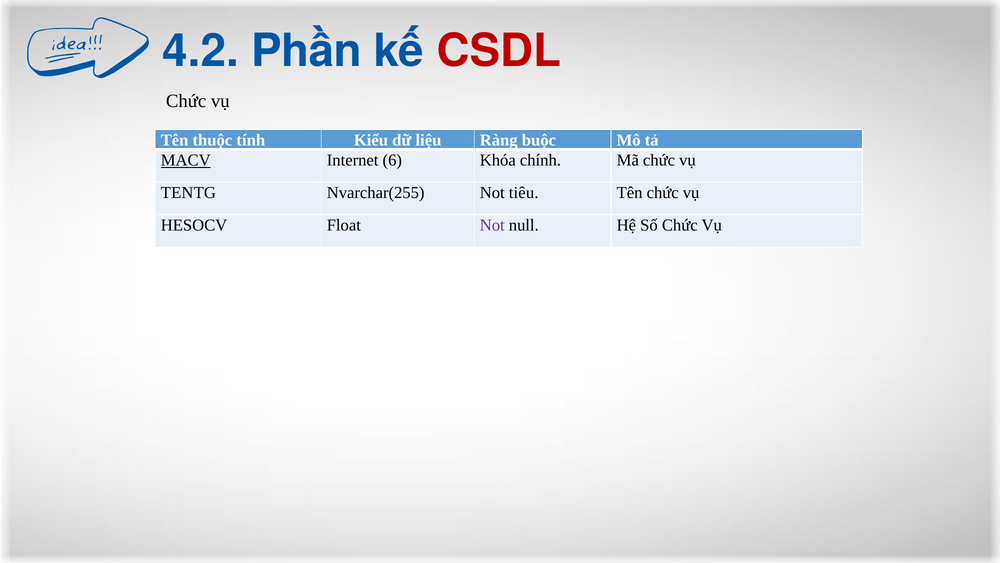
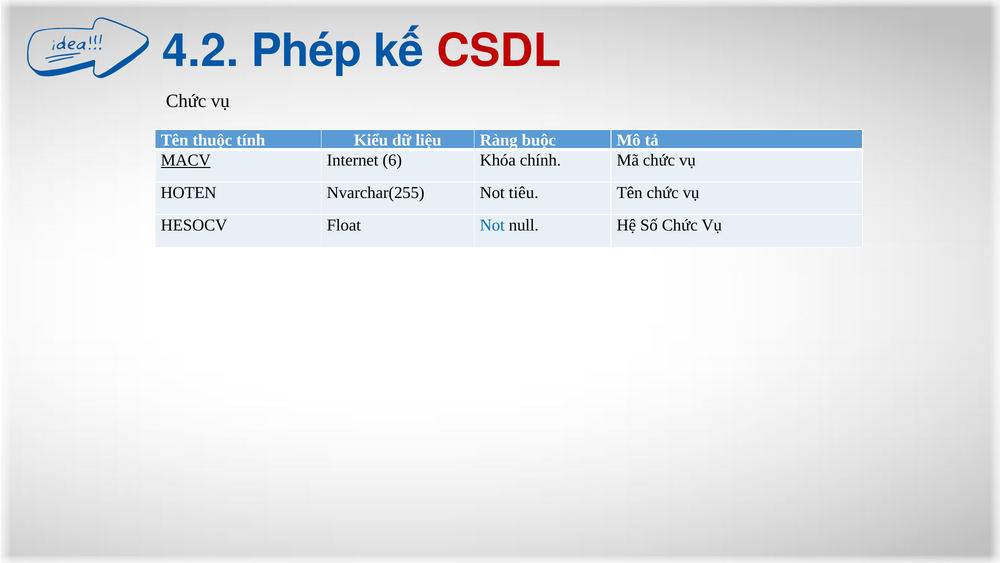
Phần: Phần -> Phép
TENTG: TENTG -> HOTEN
Not at (492, 225) colour: purple -> blue
